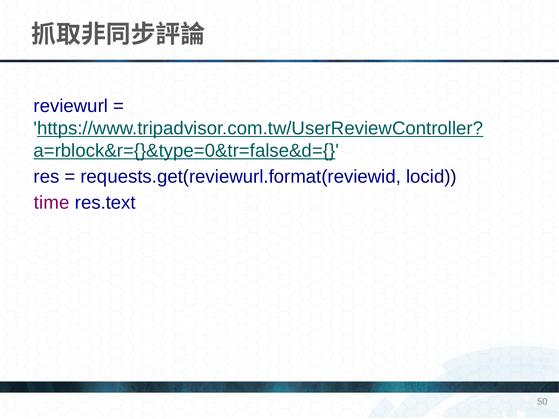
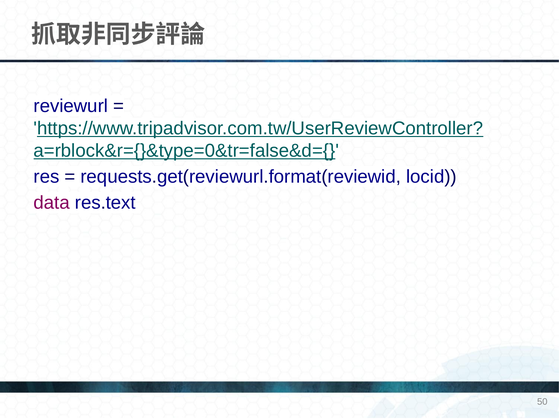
time: time -> data
